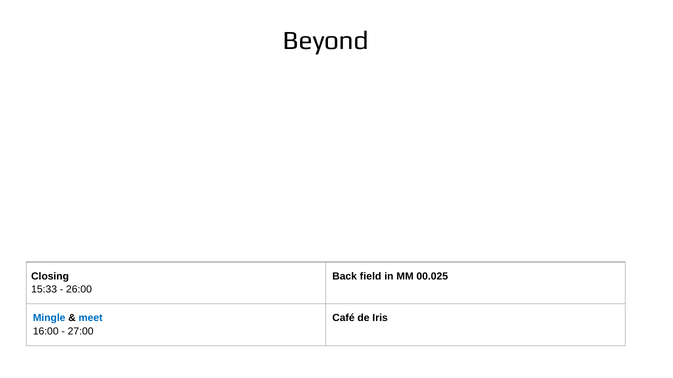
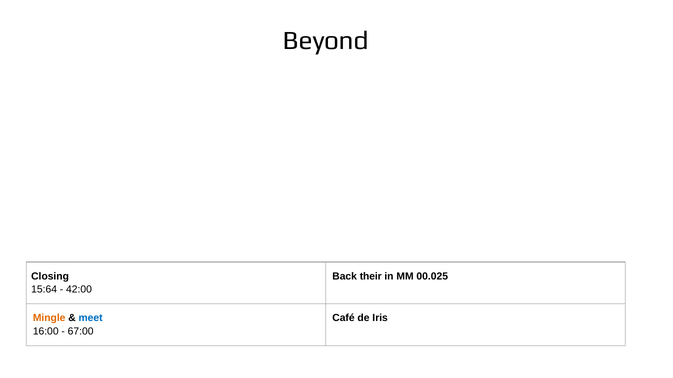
field: field -> their
15:33: 15:33 -> 15:64
26:00: 26:00 -> 42:00
Mingle colour: blue -> orange
27:00: 27:00 -> 67:00
